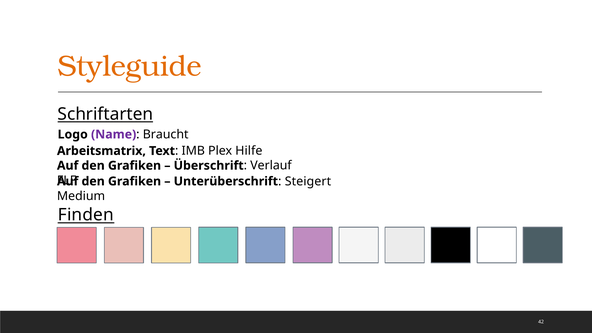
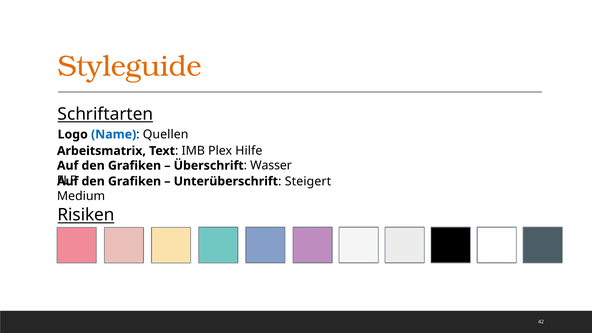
Name colour: purple -> blue
Braucht: Braucht -> Quellen
Verlauf: Verlauf -> Wasser
Finden: Finden -> Risiken
